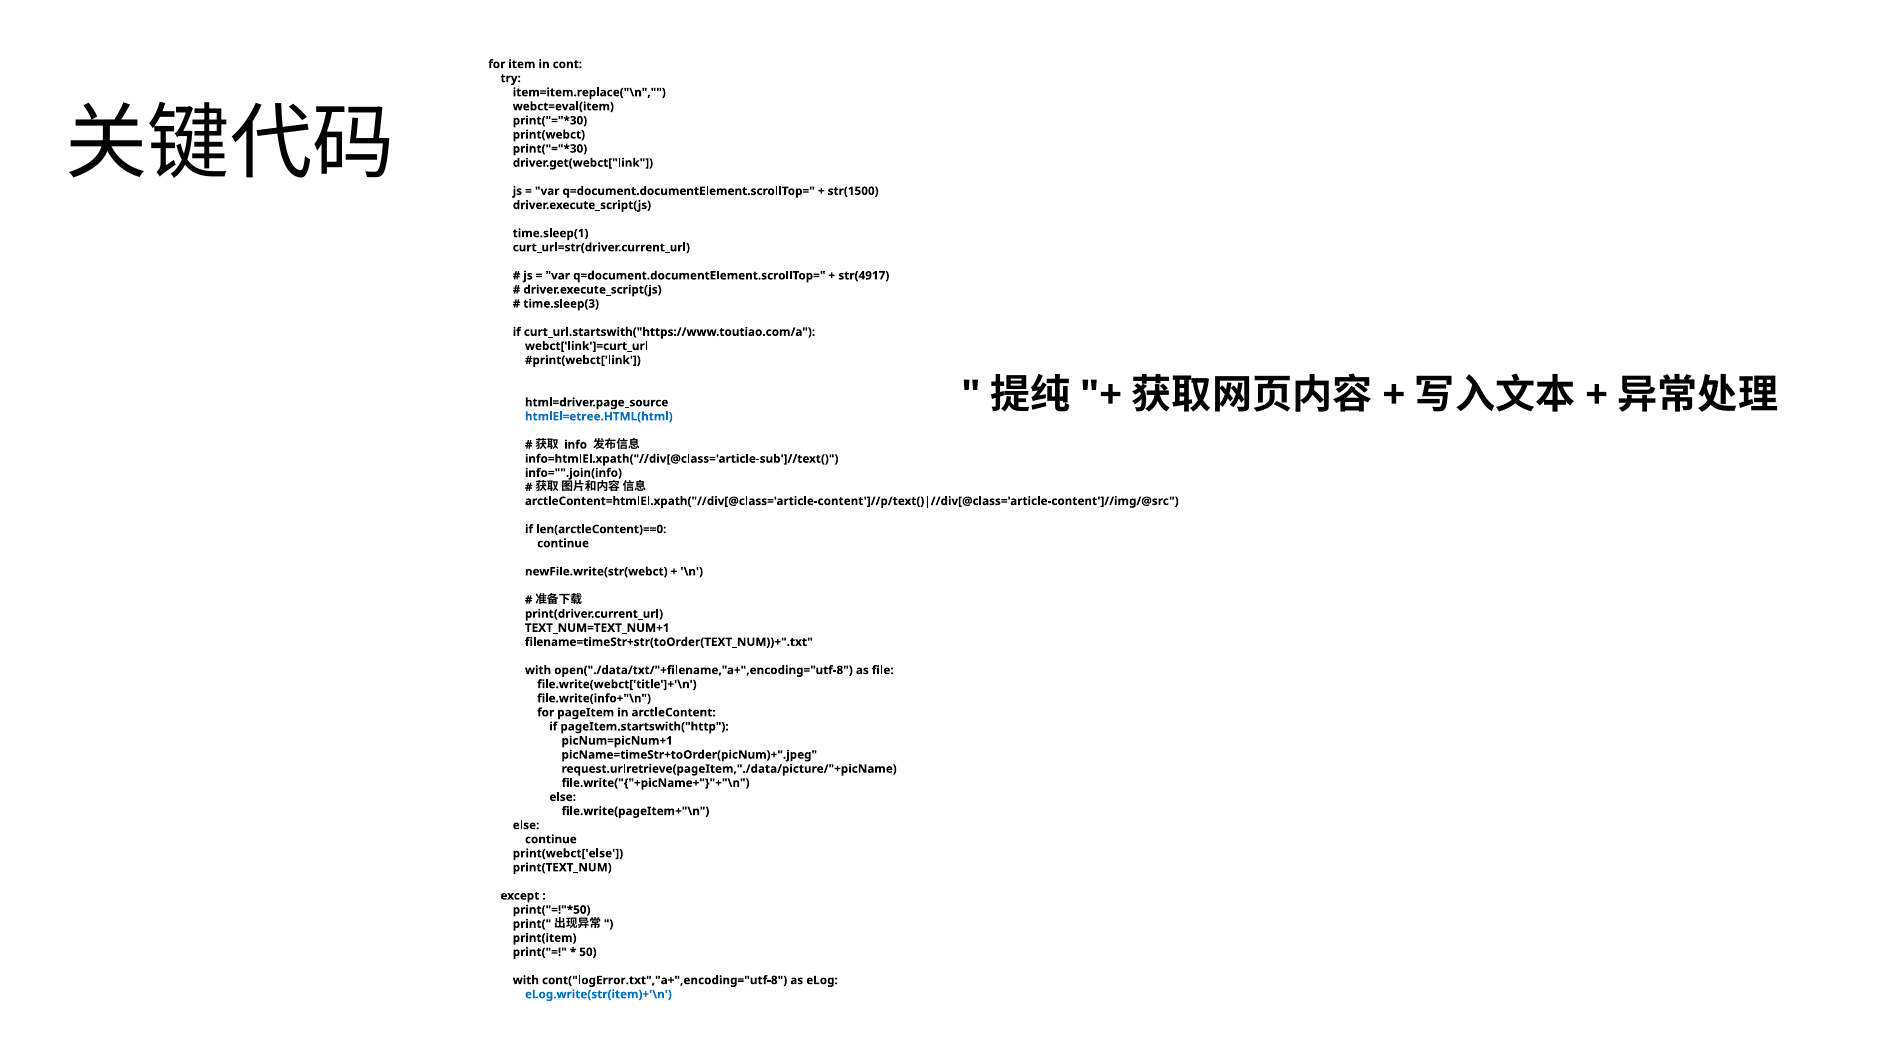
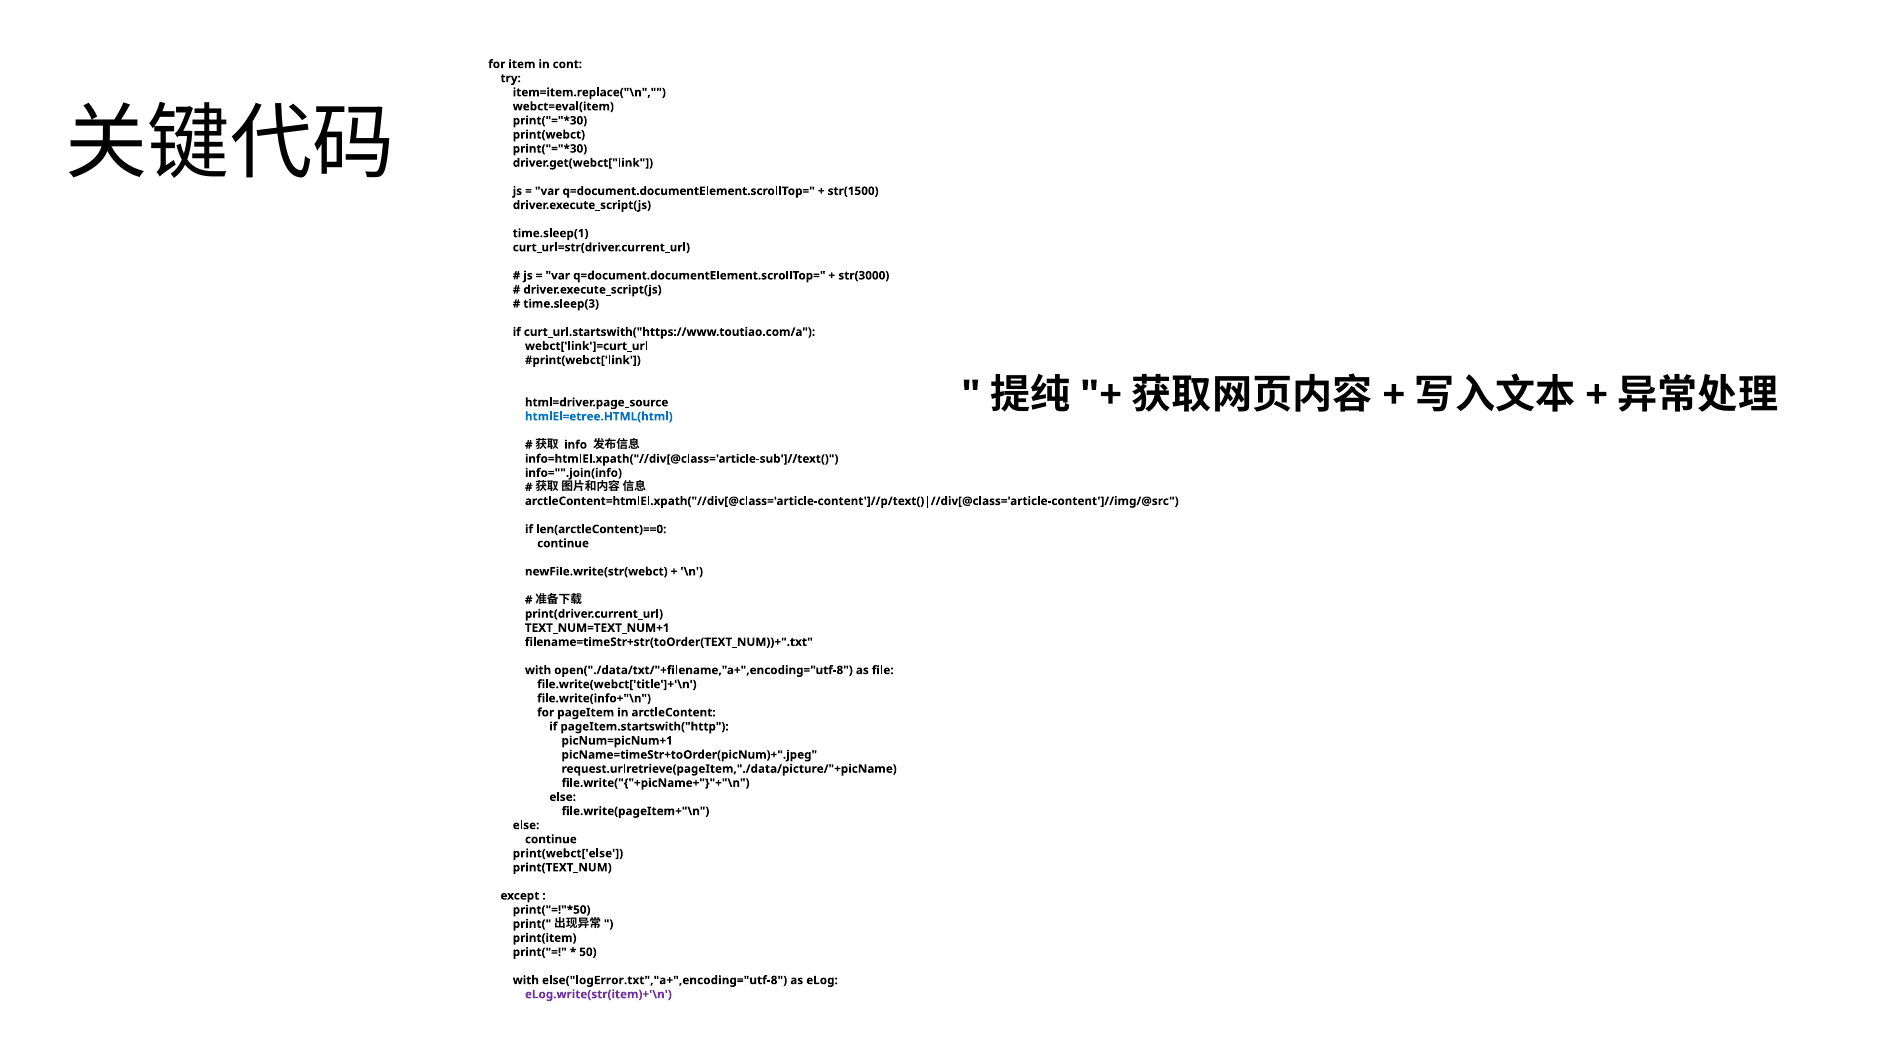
str(4917: str(4917 -> str(3000
cont("logError.txt","a+",encoding="utf-8: cont("logError.txt","a+",encoding="utf-8 -> else("logError.txt","a+",encoding="utf-8
eLog.write(str(item)+'\n colour: blue -> purple
